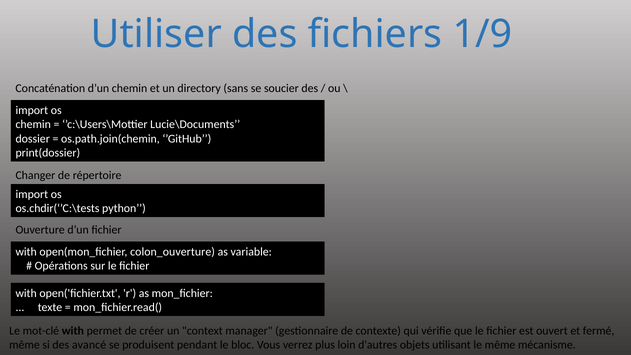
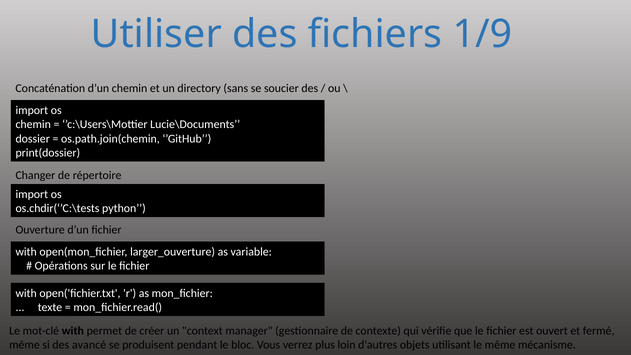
colon_ouverture: colon_ouverture -> larger_ouverture
